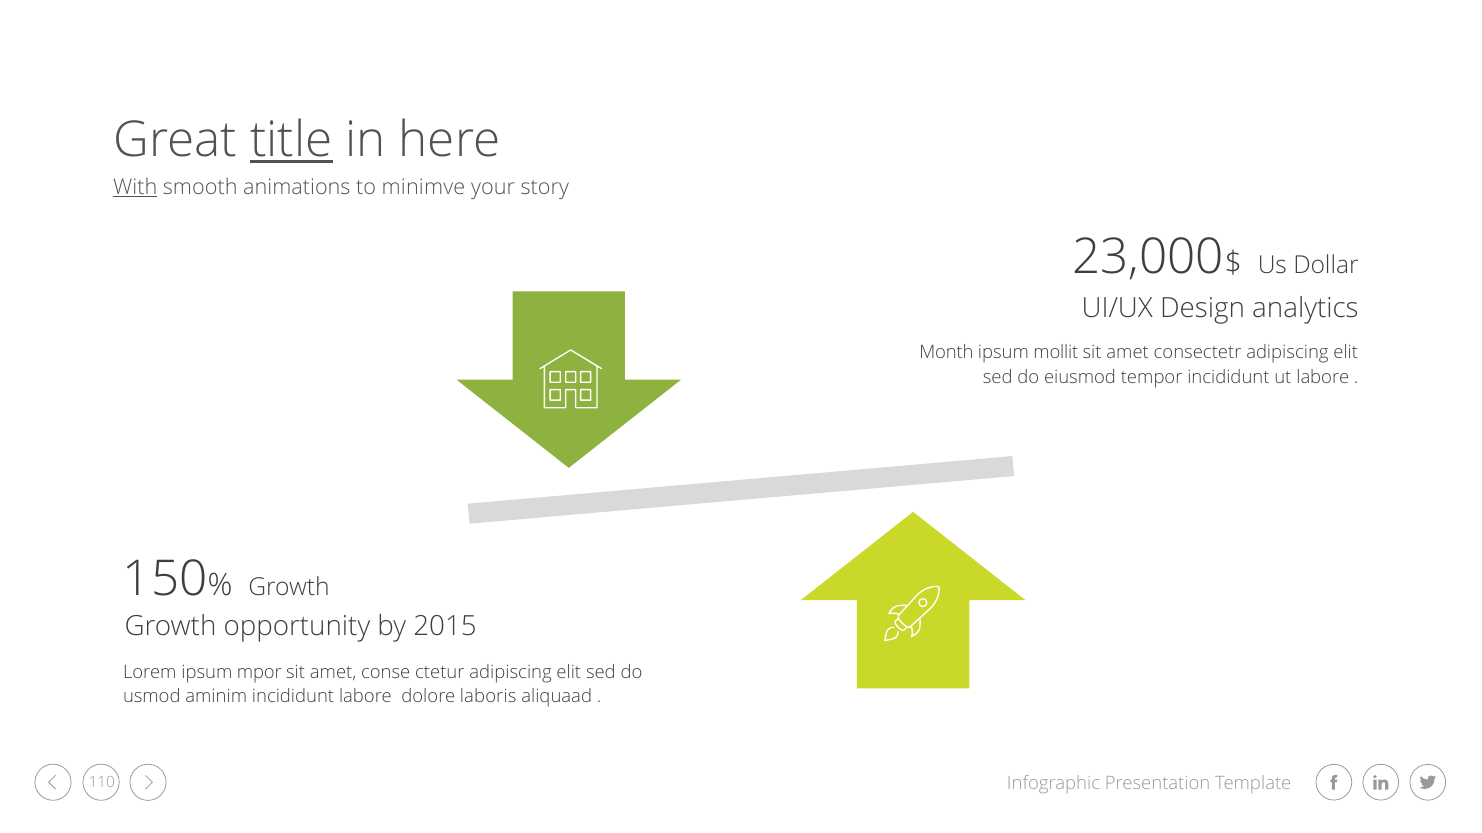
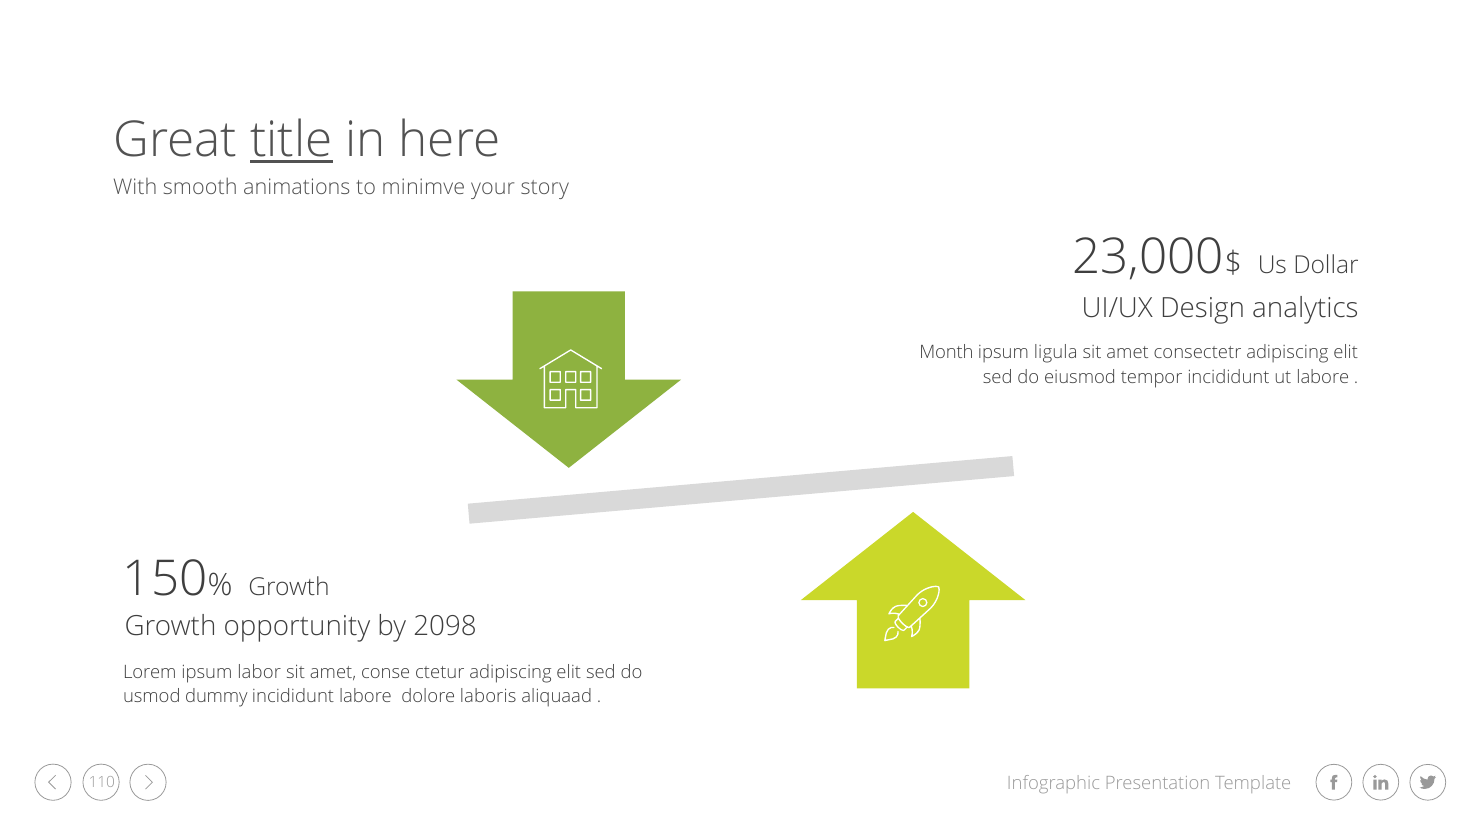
With underline: present -> none
mollit: mollit -> ligula
2015: 2015 -> 2098
mpor: mpor -> labor
aminim: aminim -> dummy
